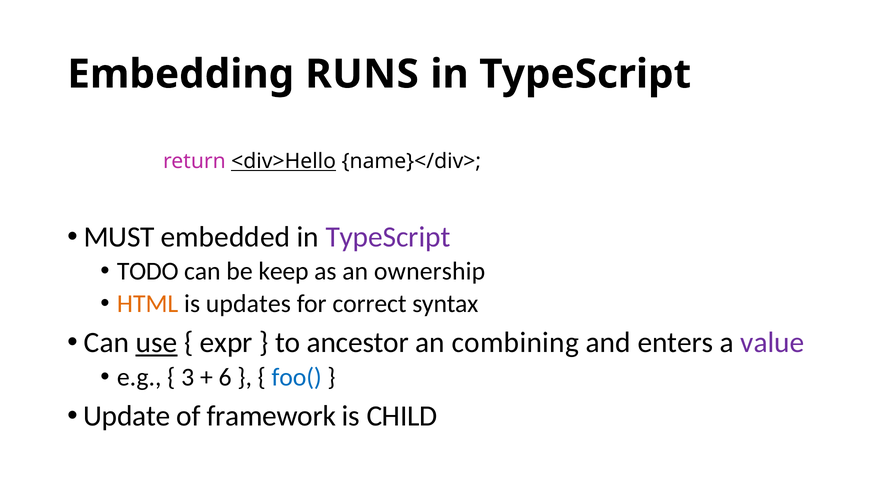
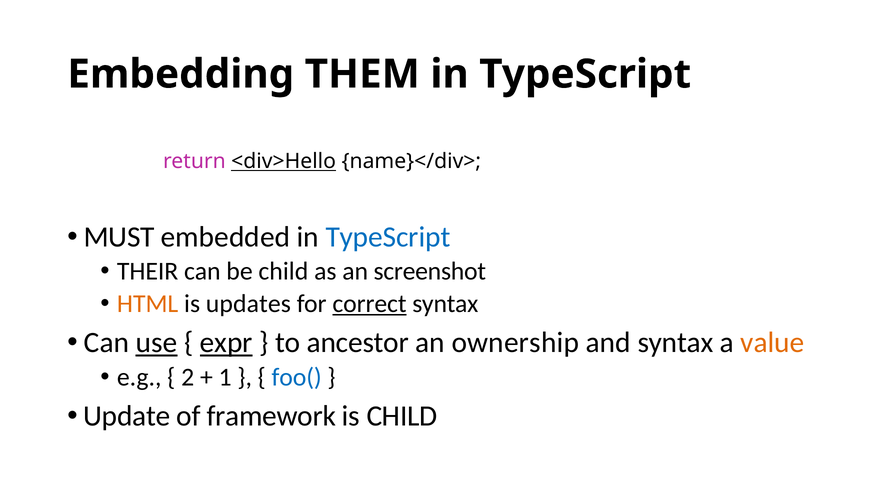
RUNS: RUNS -> THEM
TypeScript at (388, 237) colour: purple -> blue
TODO: TODO -> THEIR
be keep: keep -> child
ownership: ownership -> screenshot
correct underline: none -> present
expr underline: none -> present
combining: combining -> ownership
and enters: enters -> syntax
value colour: purple -> orange
3: 3 -> 2
6: 6 -> 1
